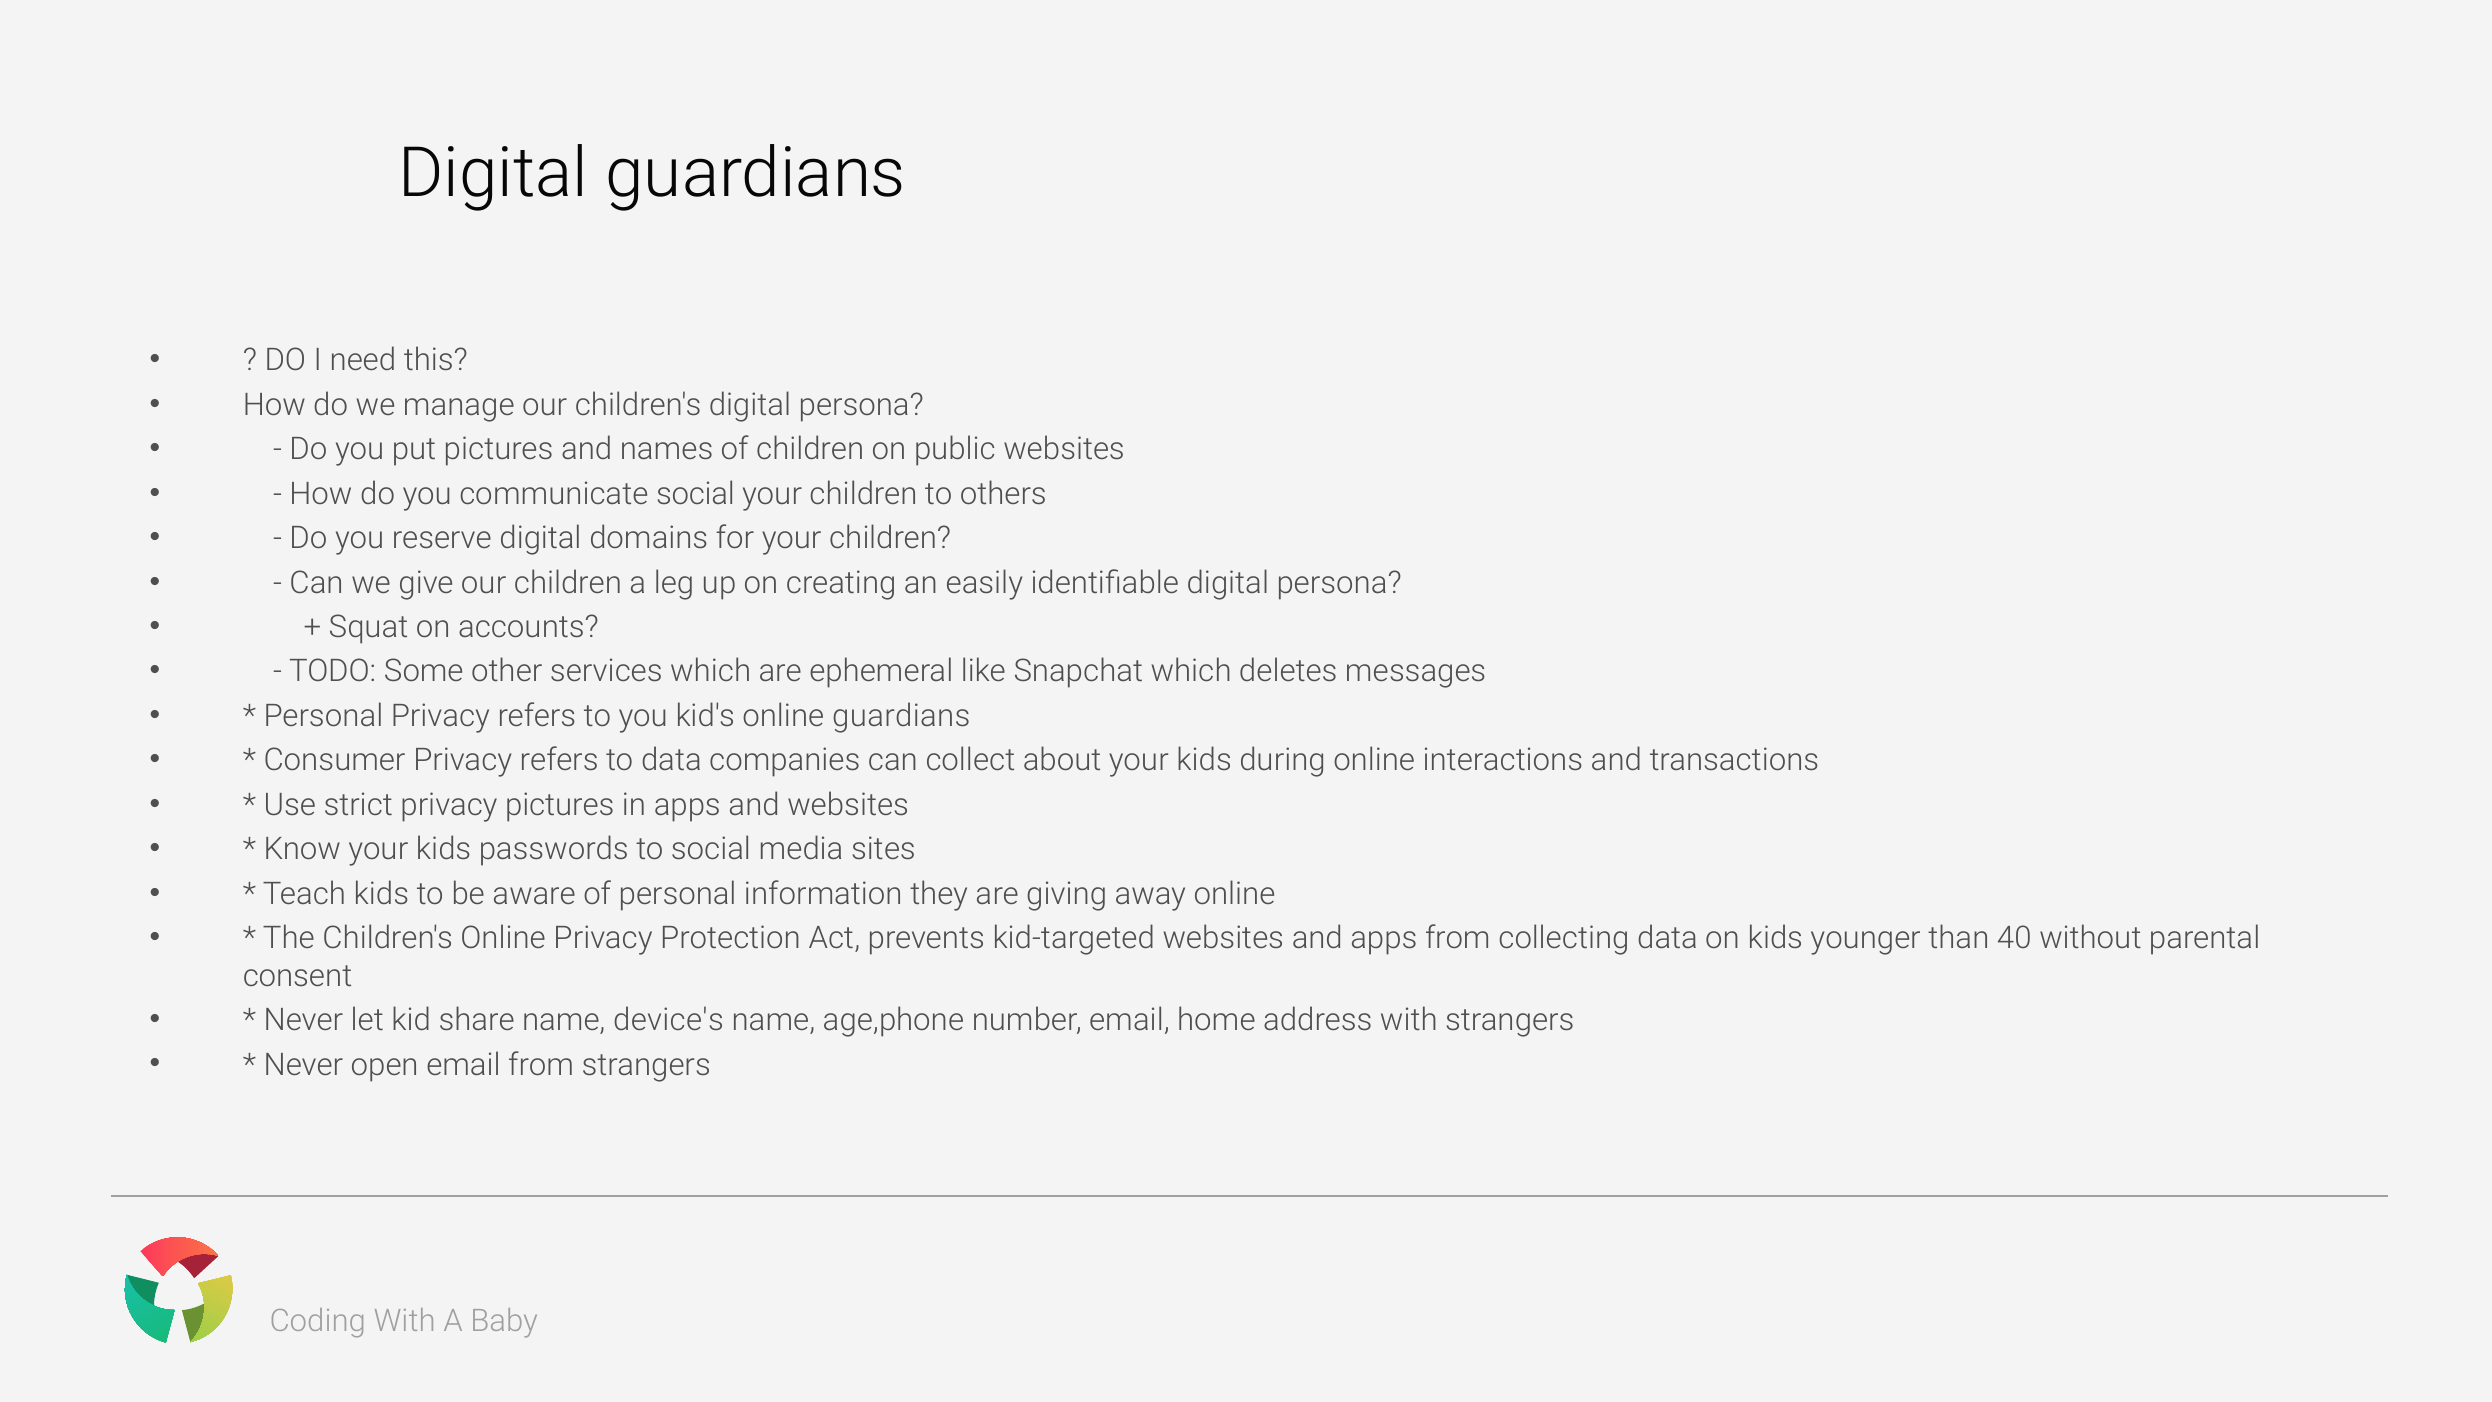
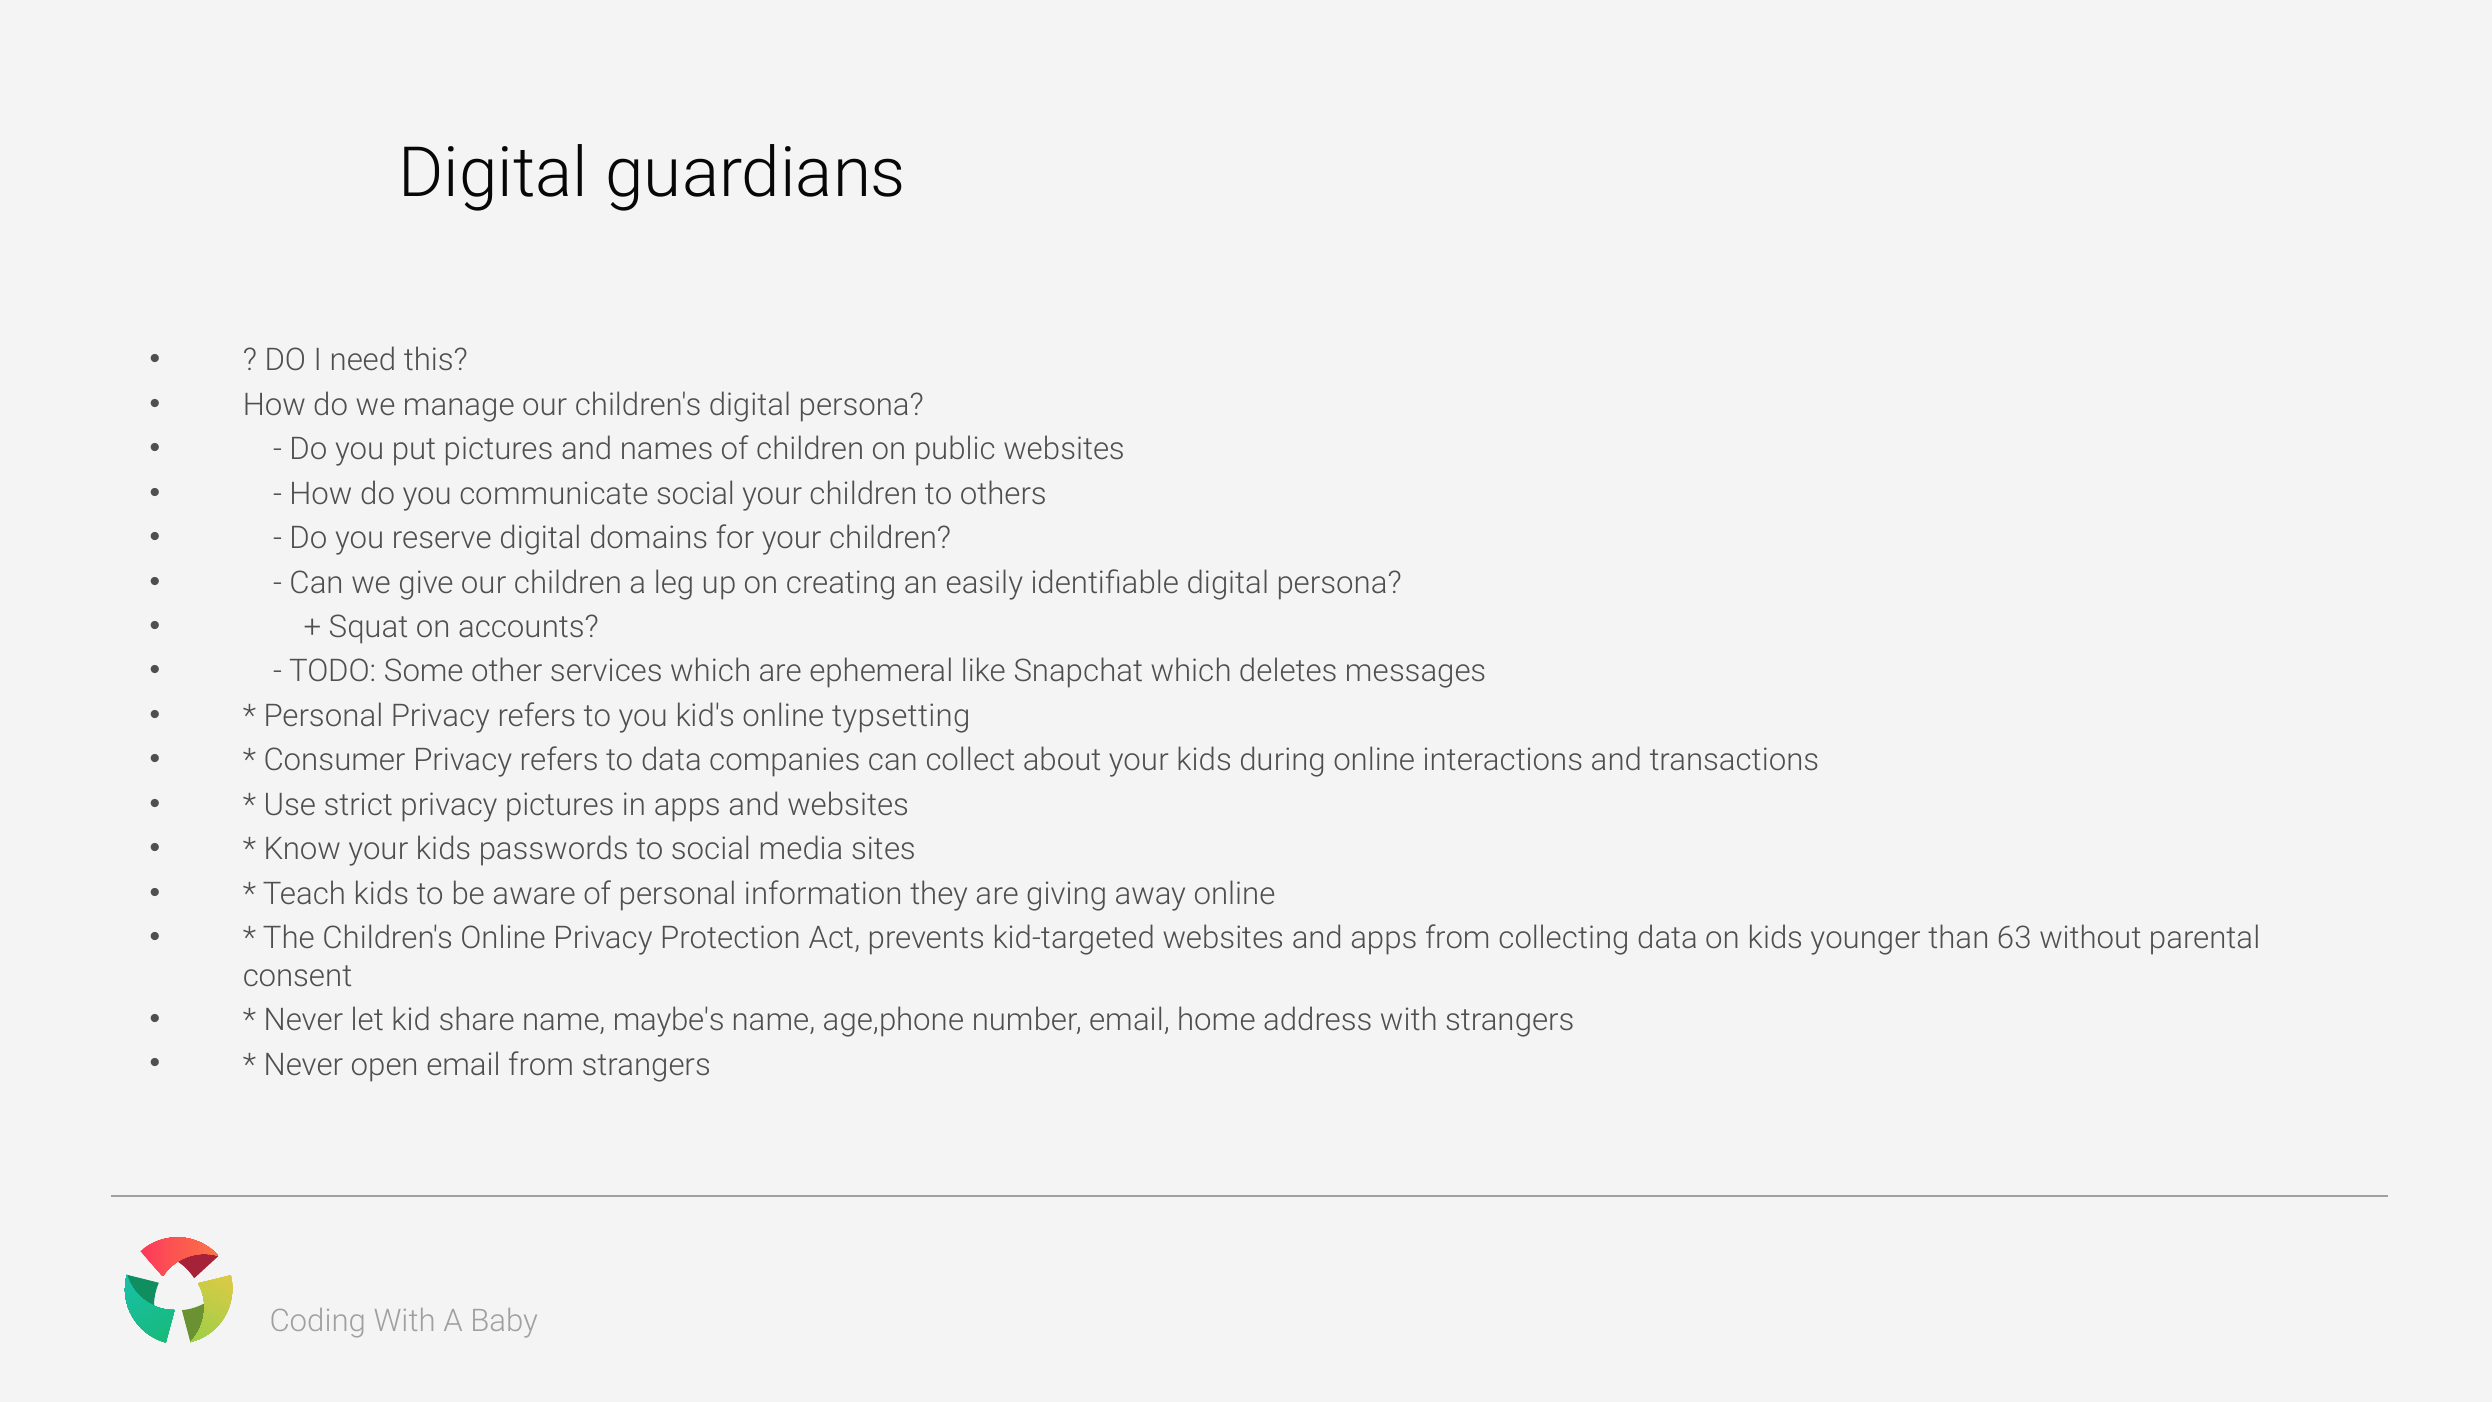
online guardians: guardians -> typsetting
40: 40 -> 63
device's: device's -> maybe's
